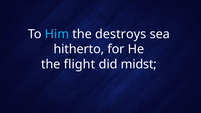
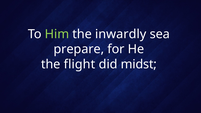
Him colour: light blue -> light green
destroys: destroys -> inwardly
hitherto: hitherto -> prepare
